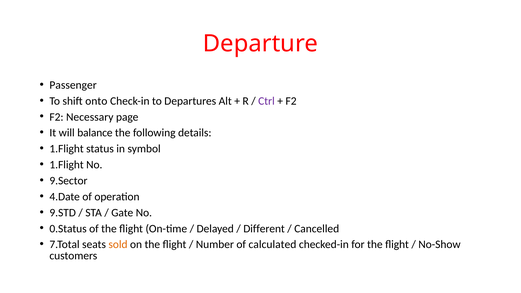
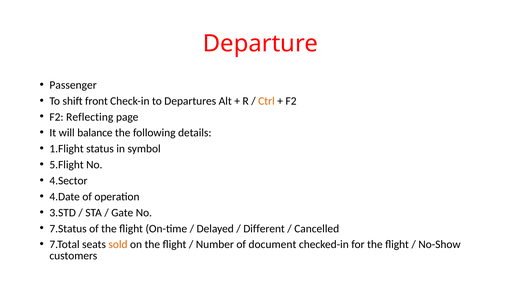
onto: onto -> front
Ctrl colour: purple -> orange
Necessary: Necessary -> Reflecting
1.Flight at (67, 165): 1.Flight -> 5.Flight
9.Sector: 9.Sector -> 4.Sector
9.STD: 9.STD -> 3.STD
0.Status: 0.Status -> 7.Status
calculated: calculated -> document
